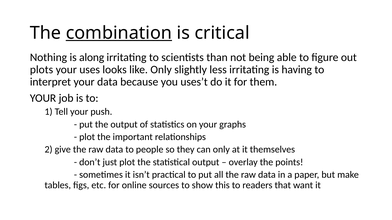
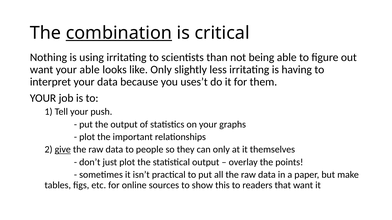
along: along -> using
plots at (42, 70): plots -> want
your uses: uses -> able
give underline: none -> present
